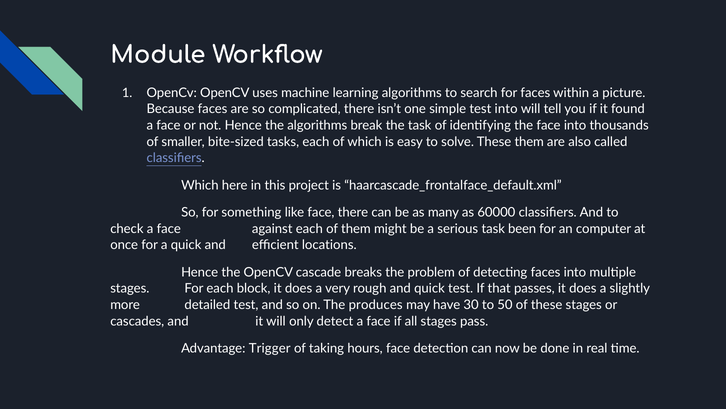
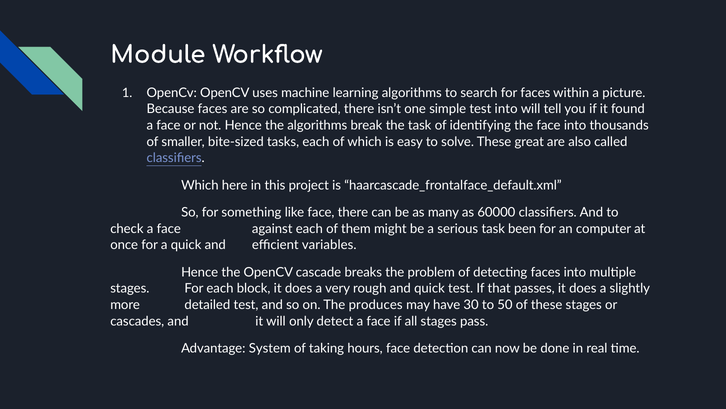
These them: them -> great
locations: locations -> variables
Trigger: Trigger -> System
